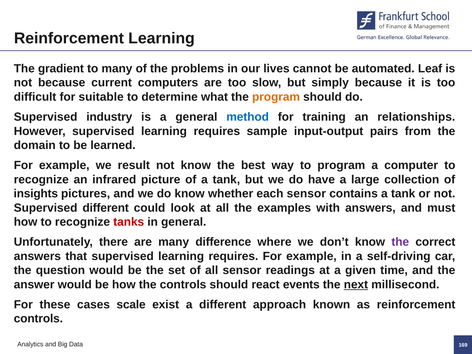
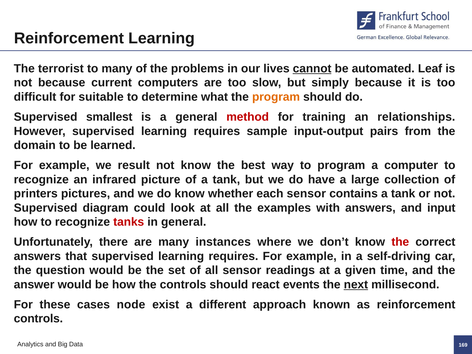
gradient: gradient -> terrorist
cannot underline: none -> present
industry: industry -> smallest
method colour: blue -> red
insights: insights -> printers
Supervised different: different -> diagram
must: must -> input
difference: difference -> instances
the at (400, 242) colour: purple -> red
scale: scale -> node
